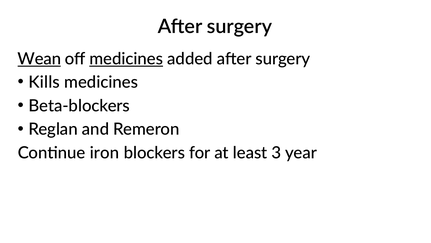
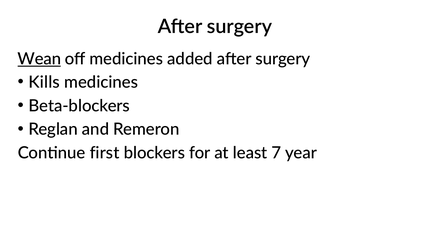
medicines at (126, 59) underline: present -> none
iron: iron -> first
3: 3 -> 7
